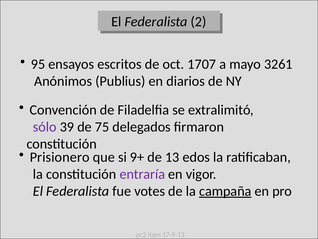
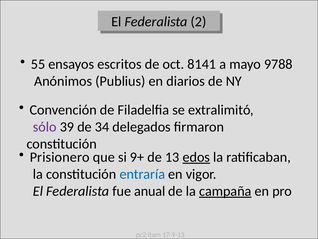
95: 95 -> 55
1707: 1707 -> 8141
3261: 3261 -> 9788
75: 75 -> 34
edos underline: none -> present
entraría colour: purple -> blue
votes: votes -> anual
